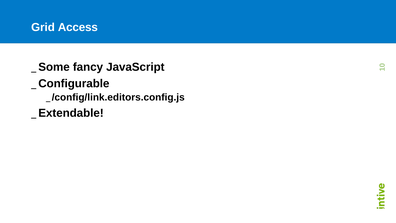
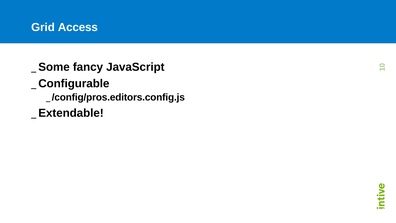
/config/link.editors.config.js: /config/link.editors.config.js -> /config/pros.editors.config.js
